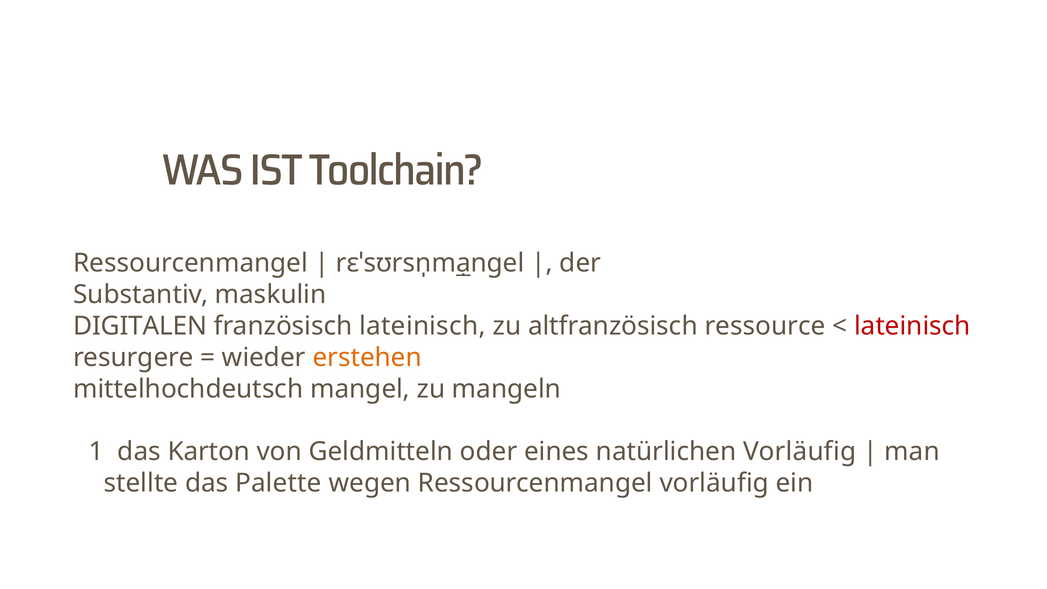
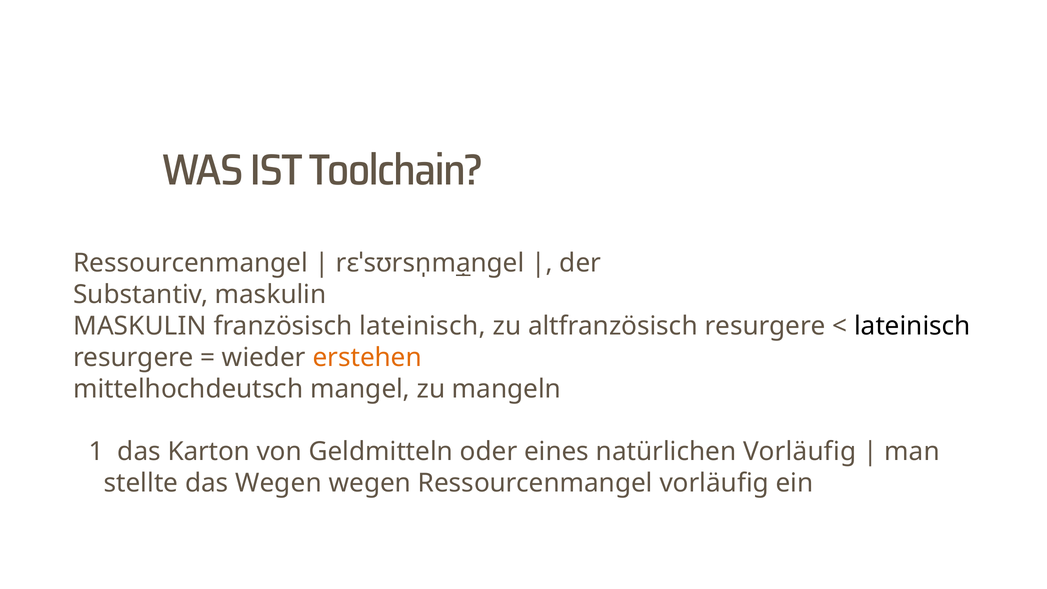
DIGITALEN at (140, 326): DIGITALEN -> MASKULIN
altfranzösisch ressource: ressource -> resurgere
lateinisch at (912, 326) colour: red -> black
das Palette: Palette -> Wegen
